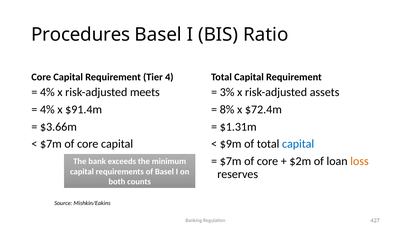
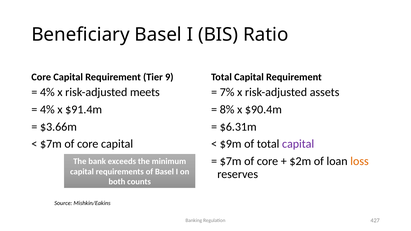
Procedures: Procedures -> Beneficiary
4: 4 -> 9
3%: 3% -> 7%
$72.4m: $72.4m -> $90.4m
$1.31m: $1.31m -> $6.31m
capital at (298, 144) colour: blue -> purple
